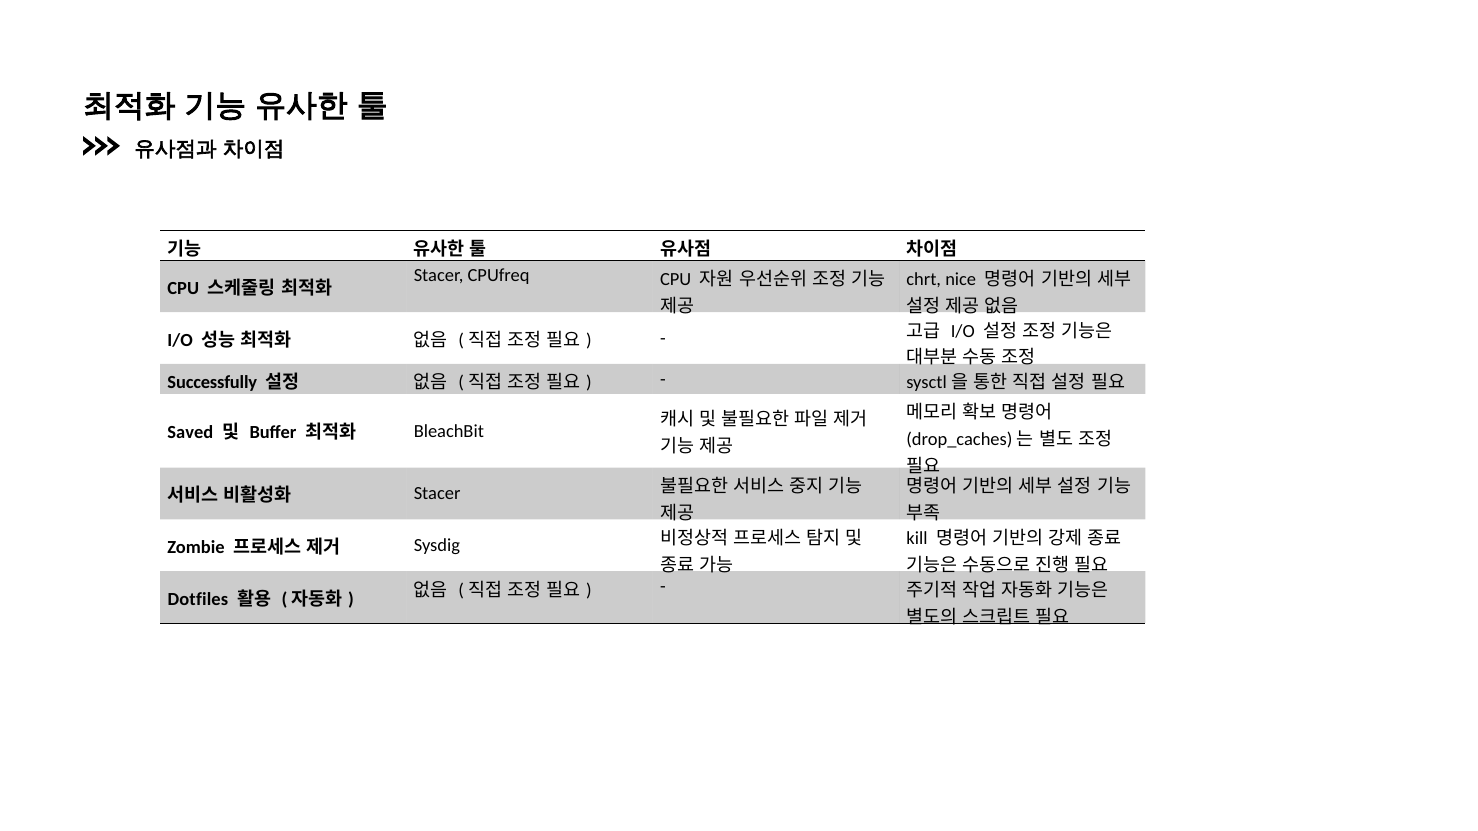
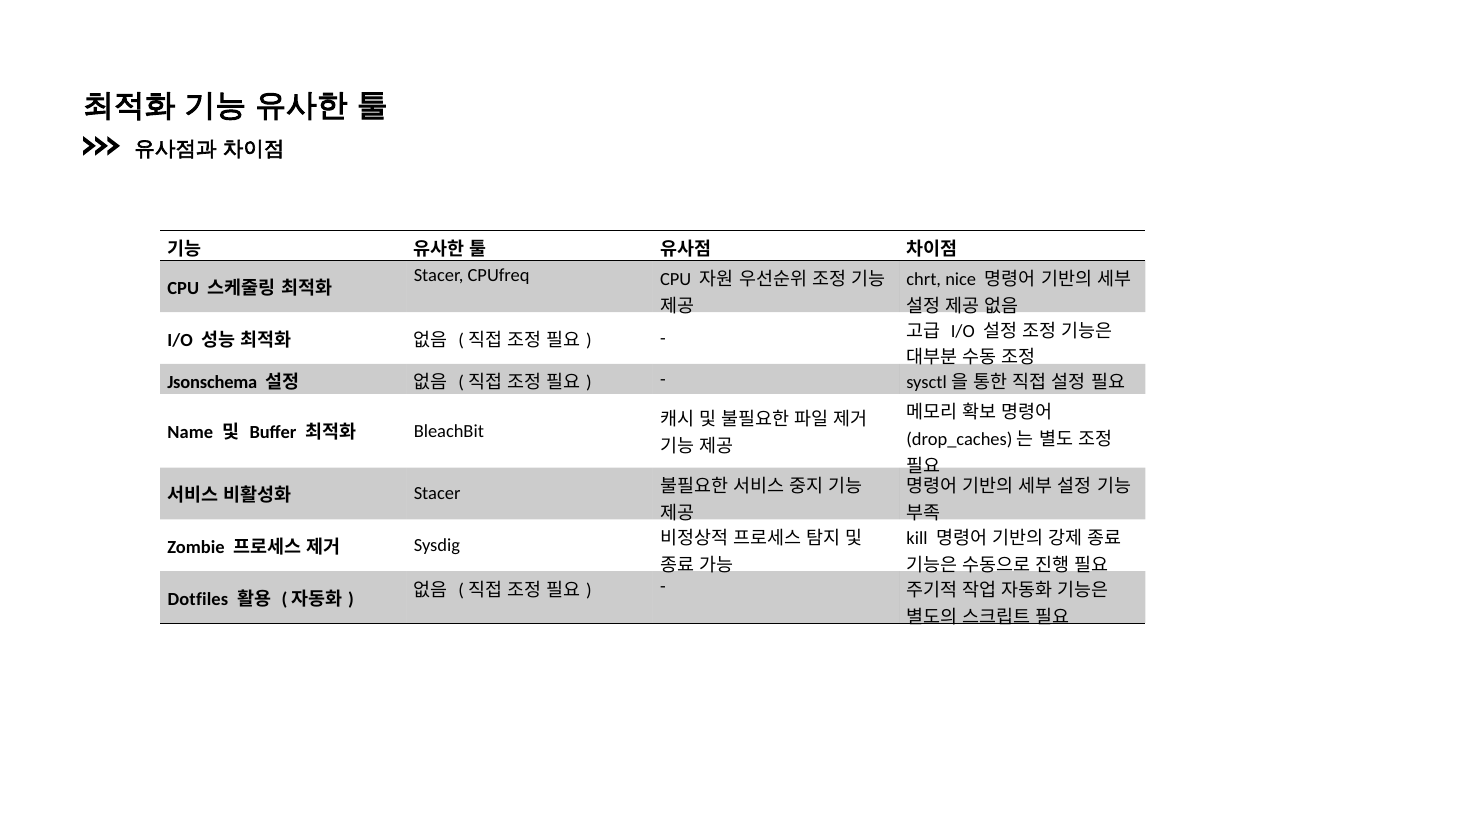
Successfully: Successfully -> Jsonschema
Saved: Saved -> Name
